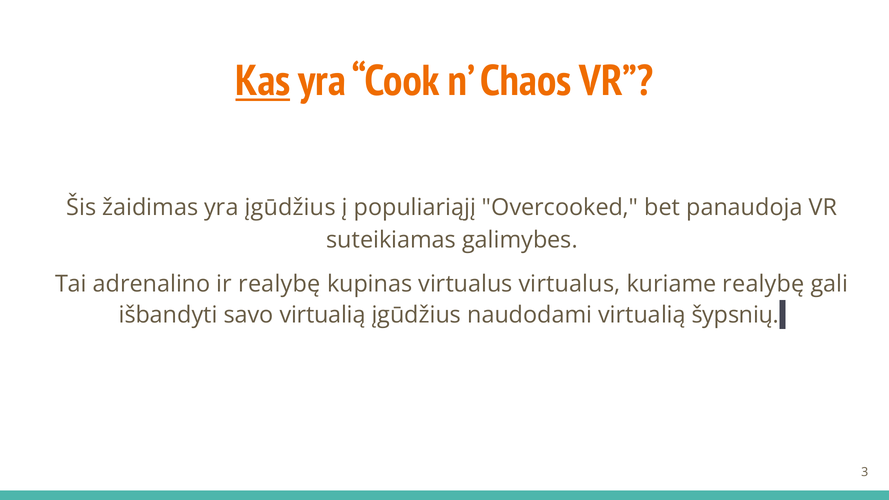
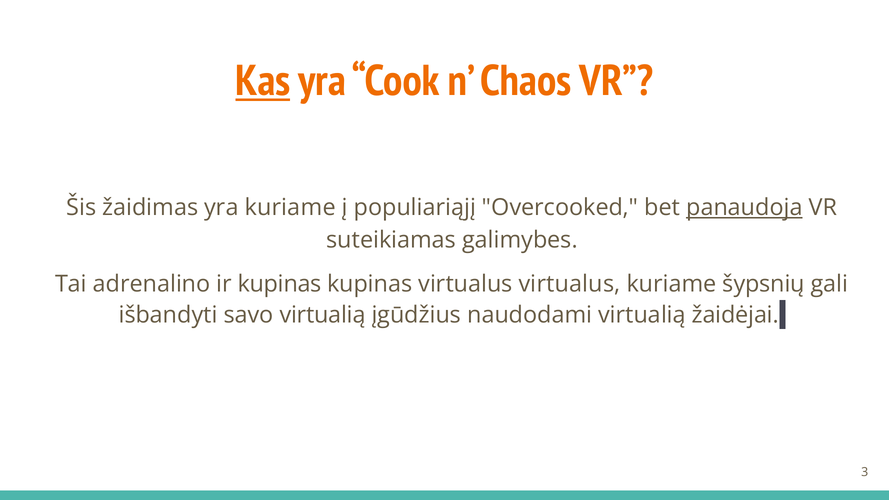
yra įgūdžius: įgūdžius -> kuriame
panaudoja underline: none -> present
ir realybę: realybę -> kupinas
kuriame realybę: realybę -> šypsnių
šypsnių: šypsnių -> žaidėjai
